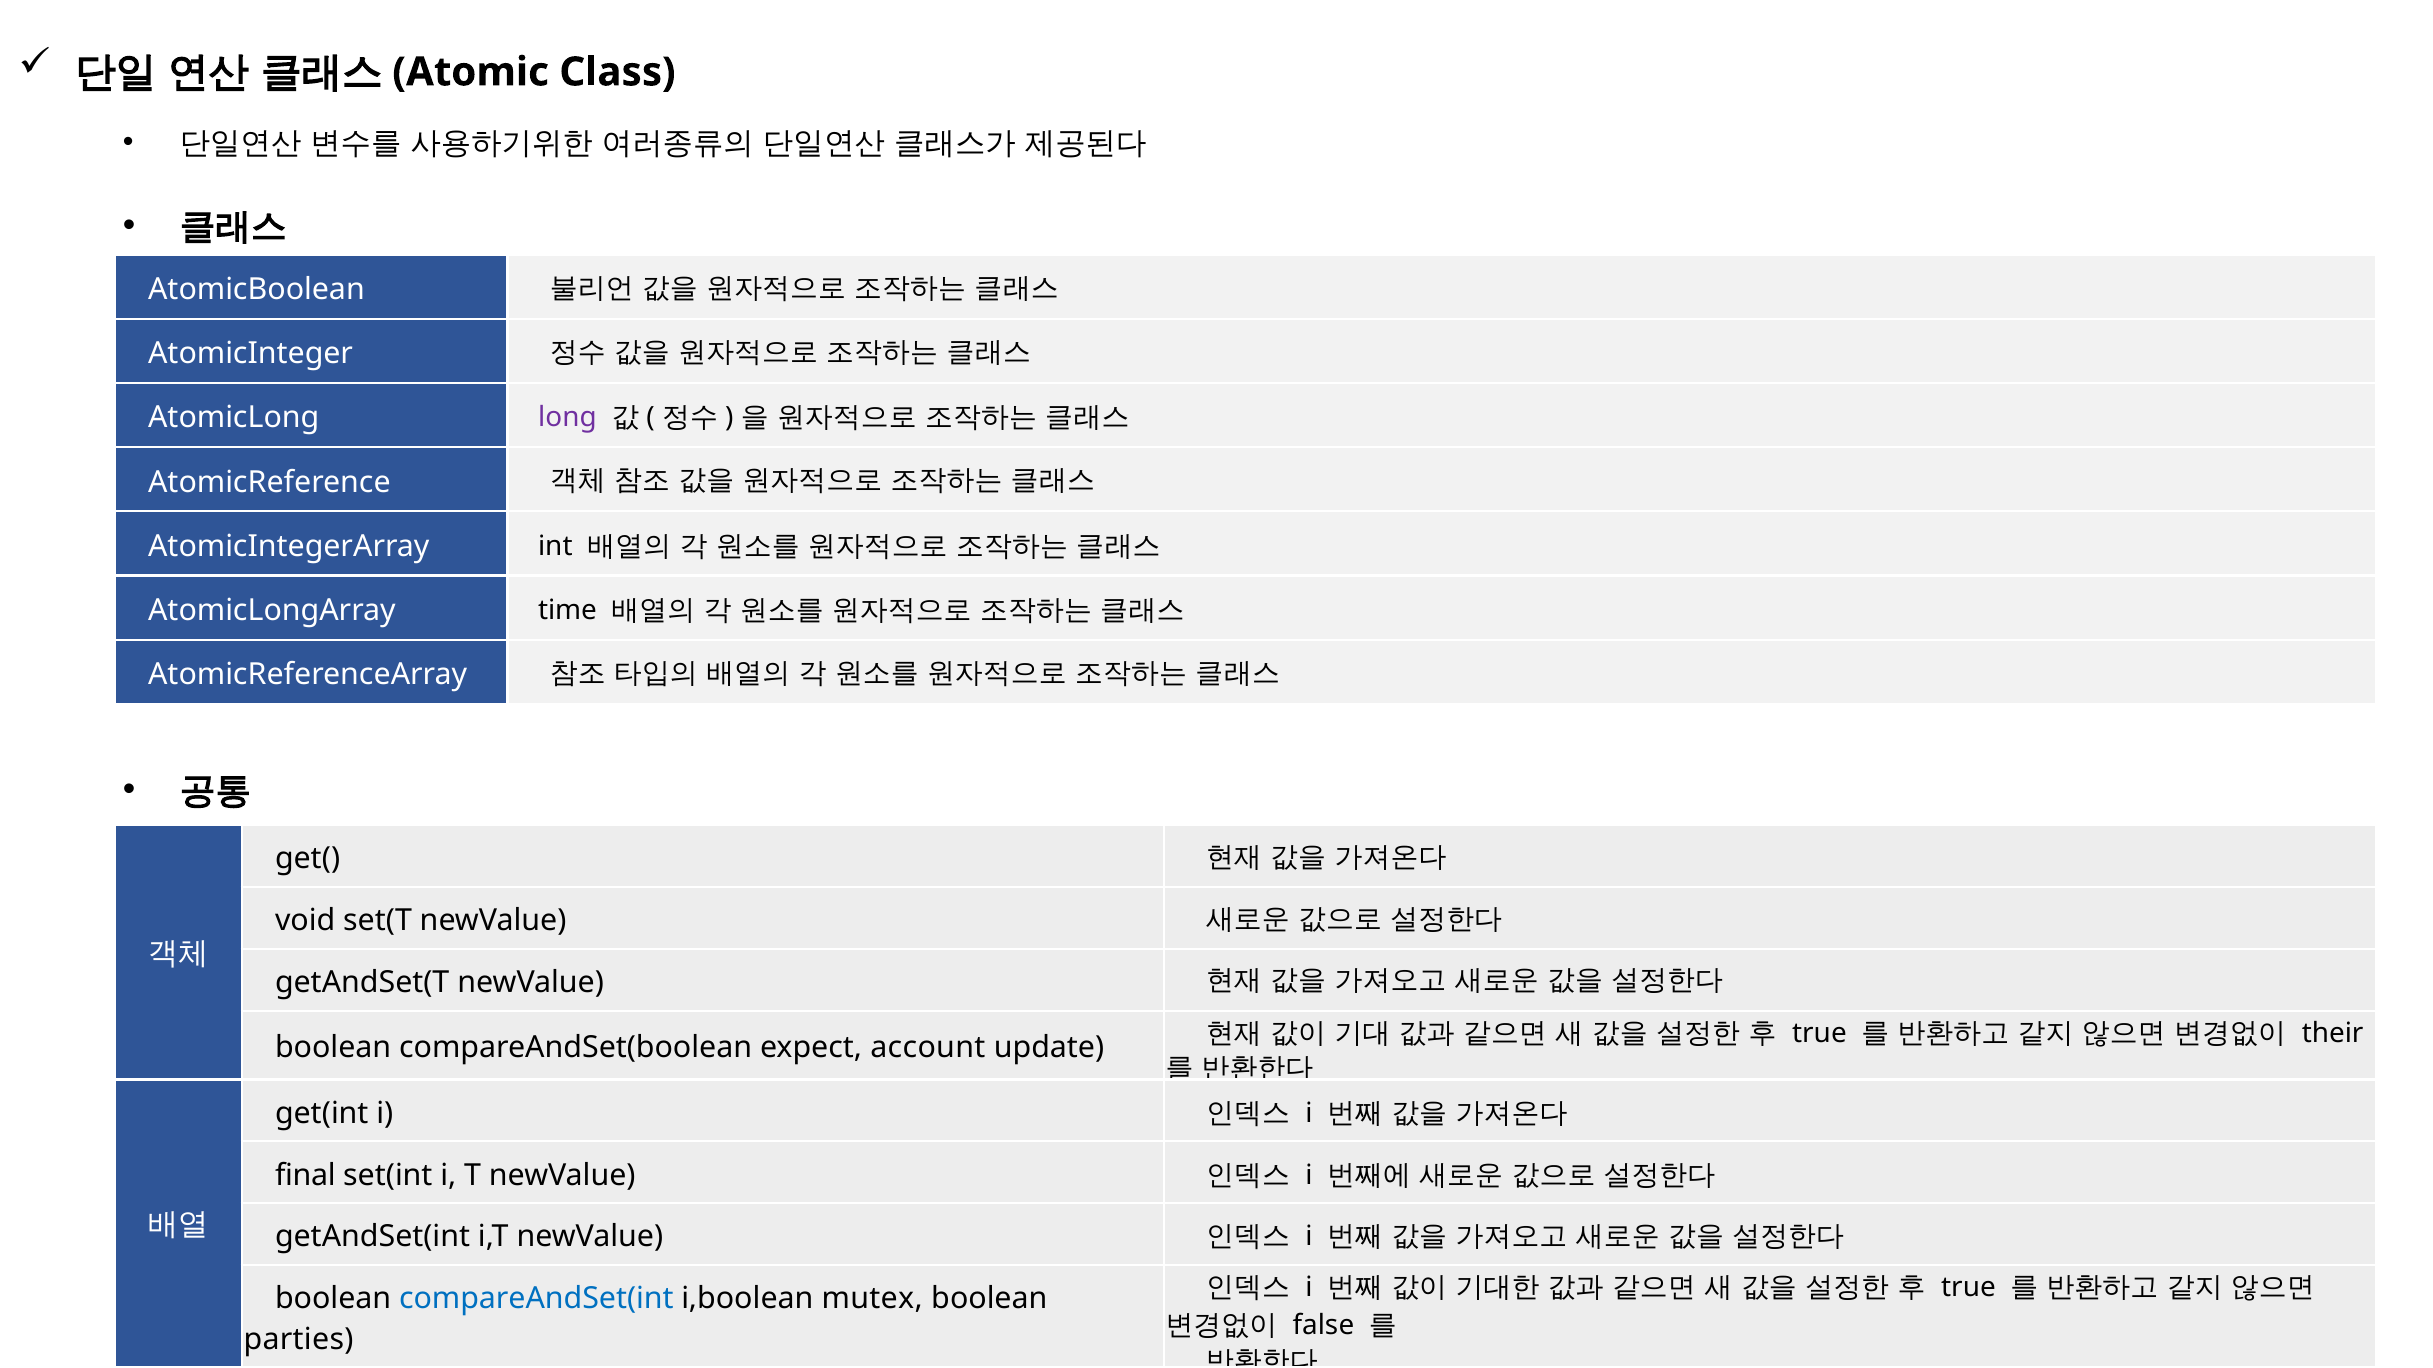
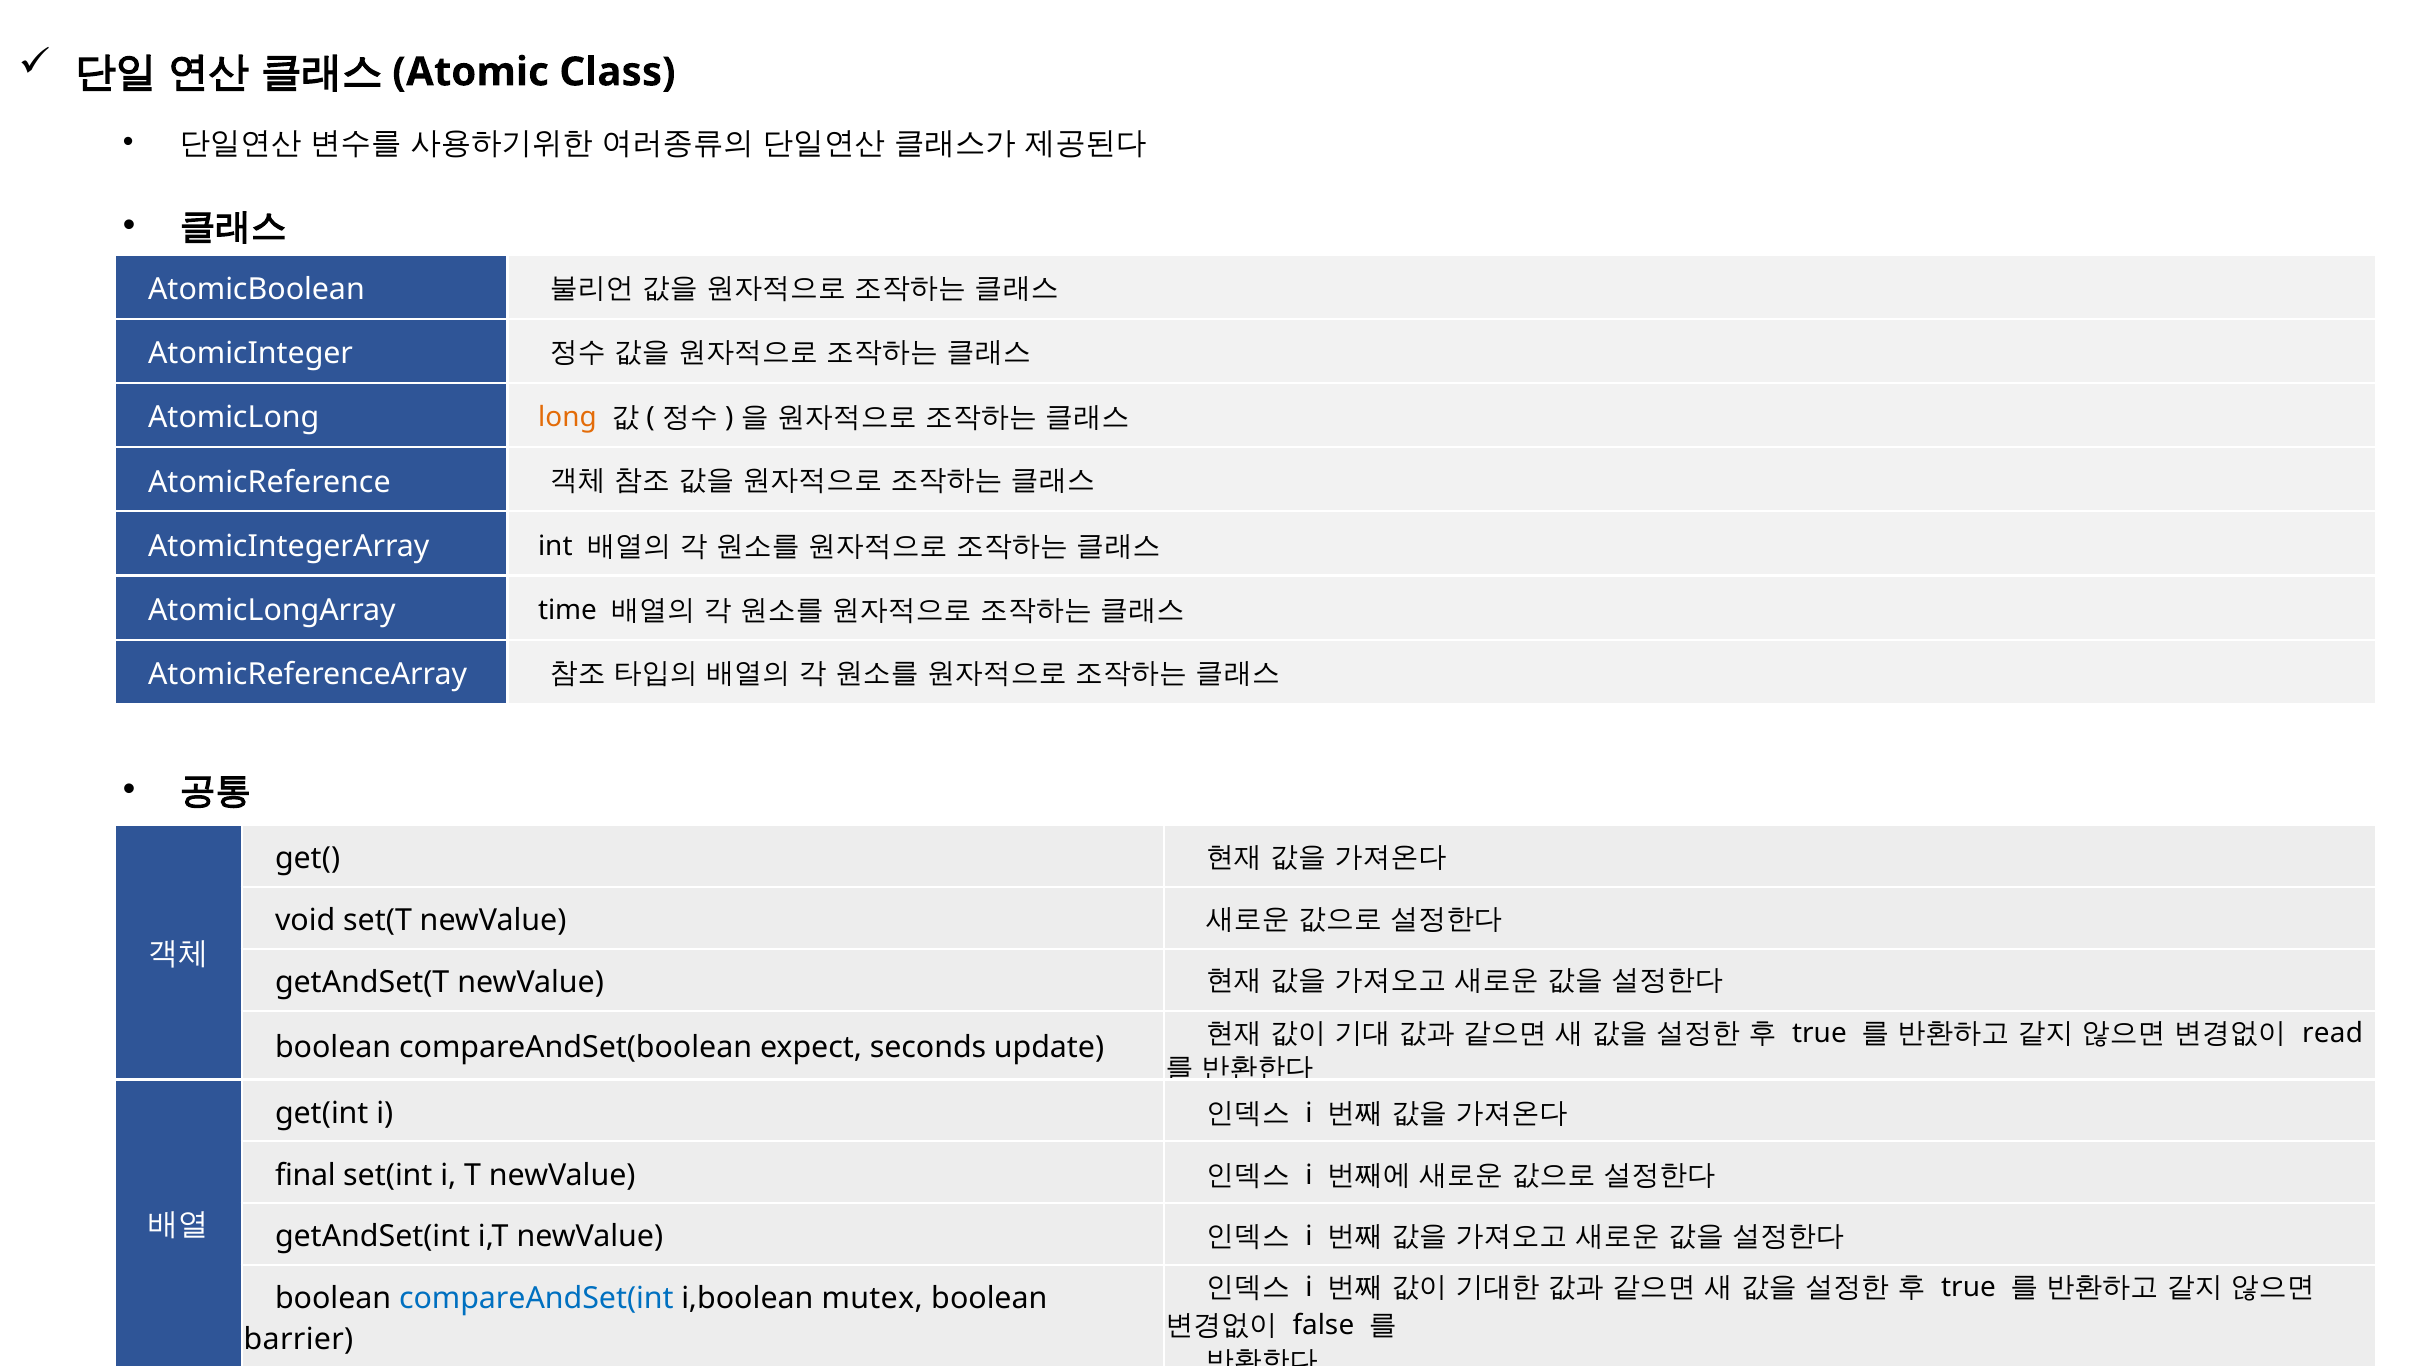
long colour: purple -> orange
their: their -> read
account: account -> seconds
parties: parties -> barrier
